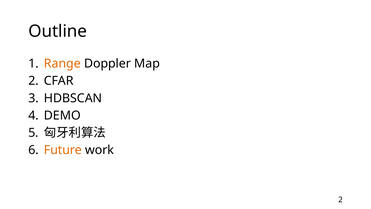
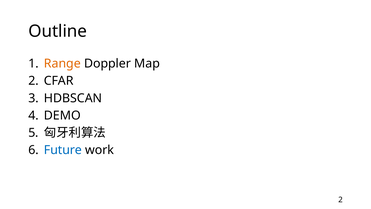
Future colour: orange -> blue
